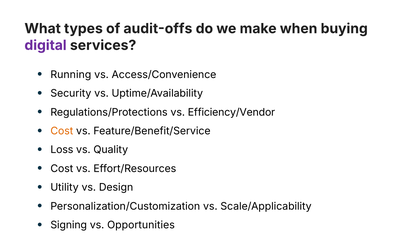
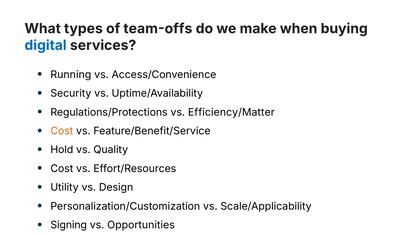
audit-offs: audit-offs -> team-offs
digital colour: purple -> blue
Efficiency/Vendor: Efficiency/Vendor -> Efficiency/Matter
Loss: Loss -> Hold
